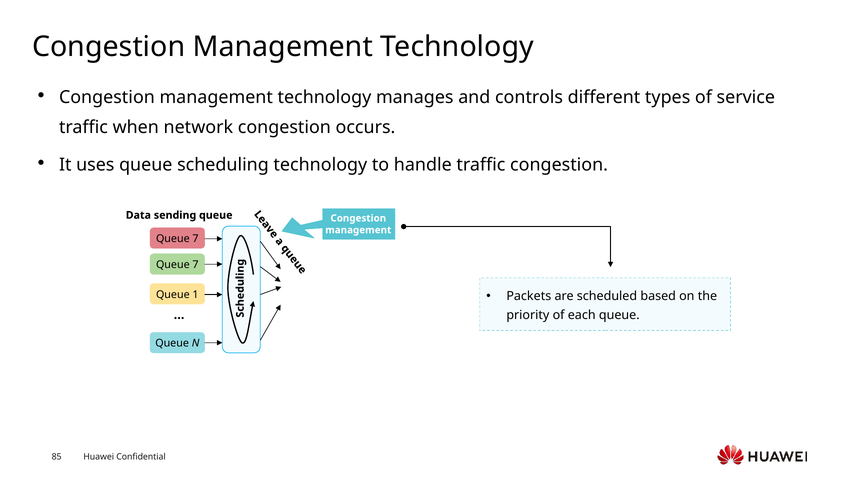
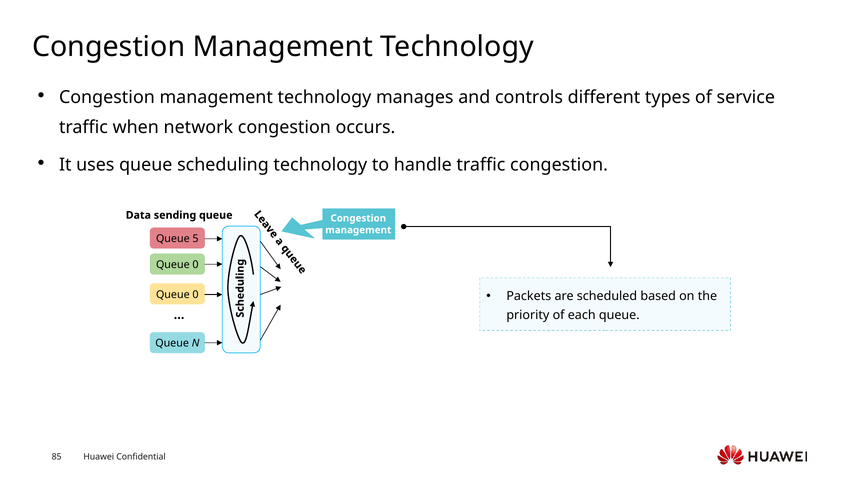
7 at (195, 239): 7 -> 5
7 at (195, 265): 7 -> 0
1 at (195, 294): 1 -> 0
